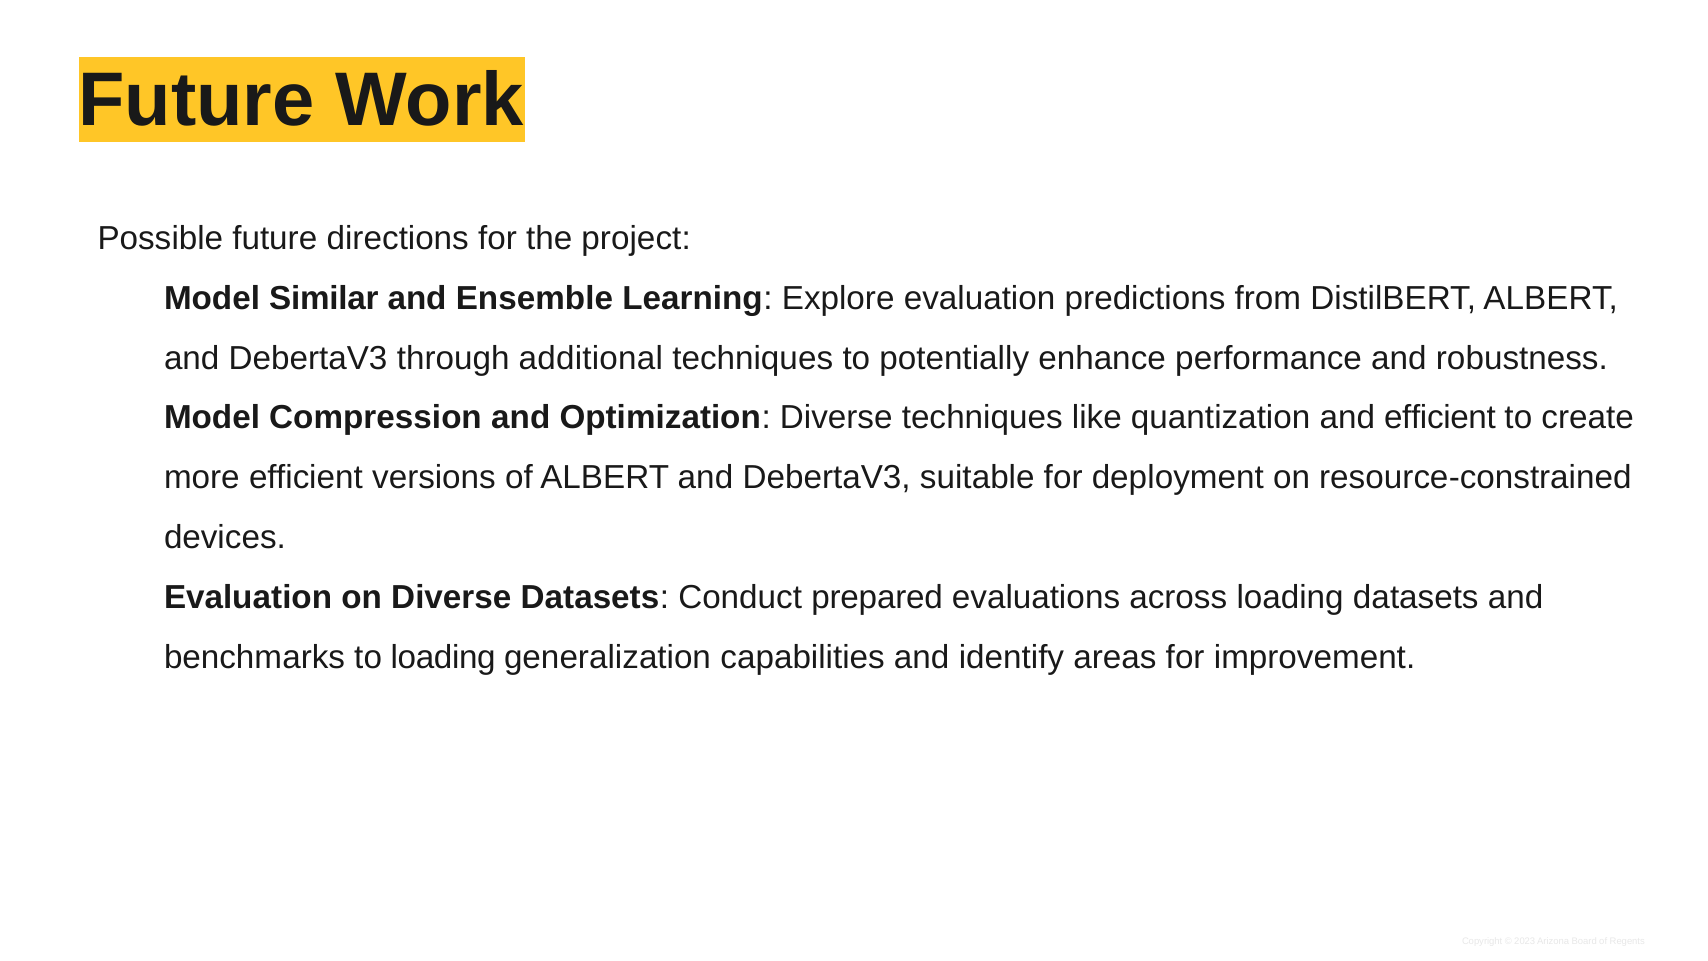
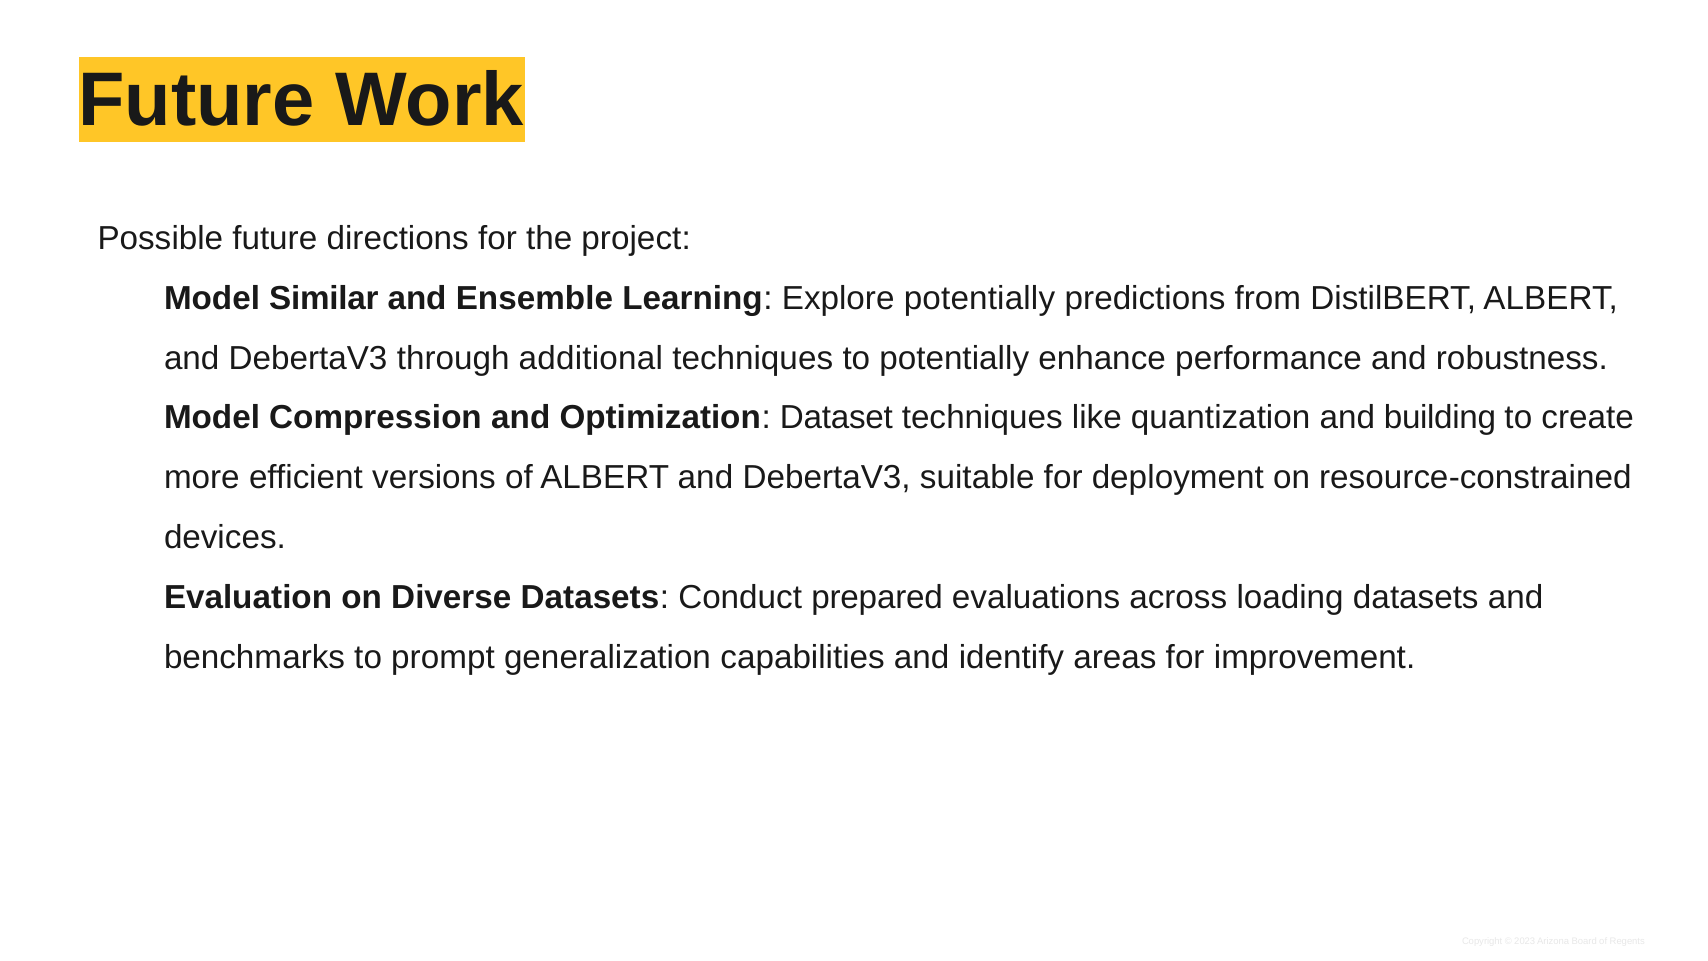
Explore evaluation: evaluation -> potentially
Optimization Diverse: Diverse -> Dataset
and efficient: efficient -> building
to loading: loading -> prompt
